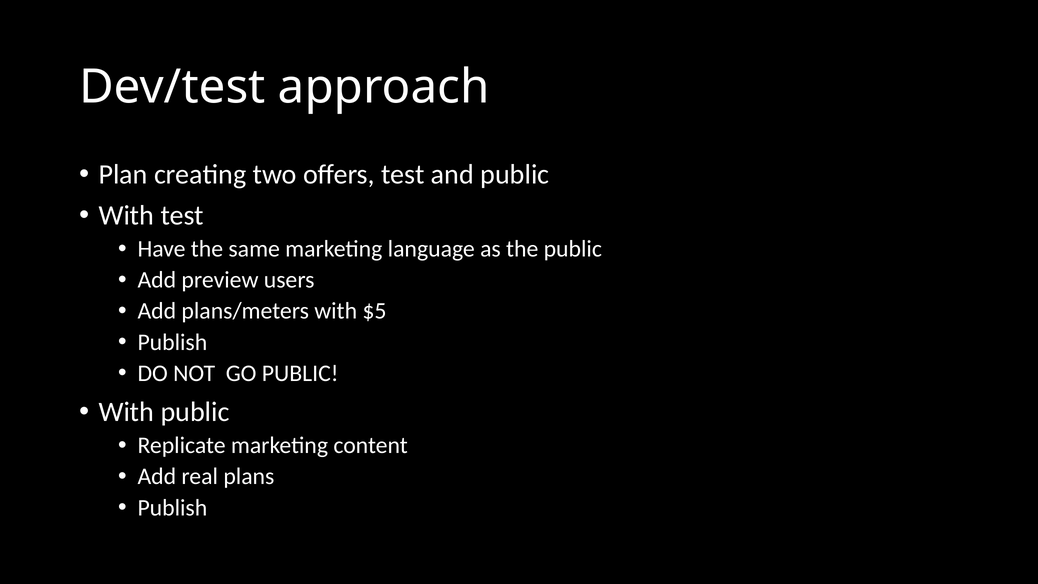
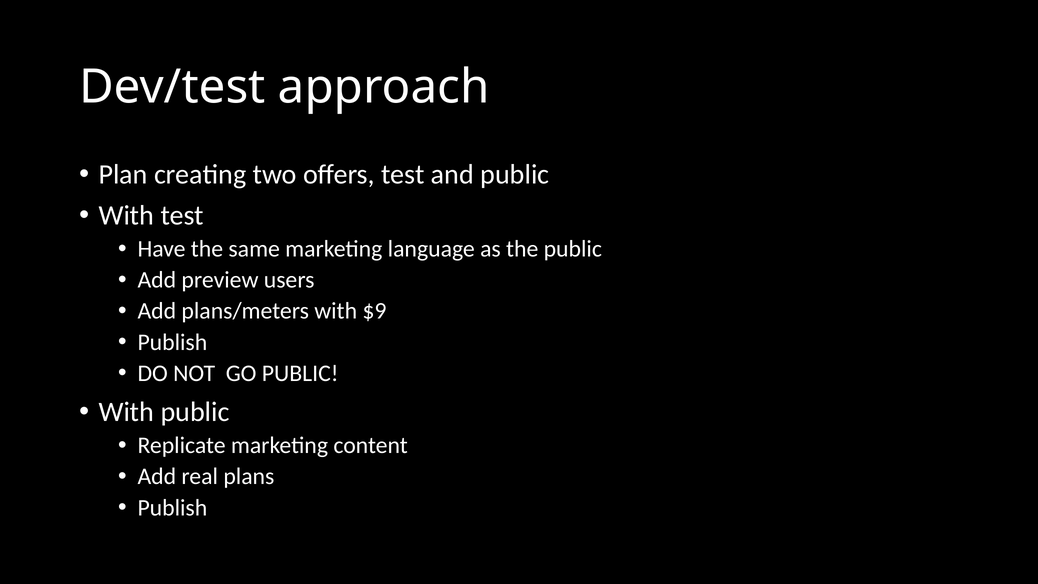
$5: $5 -> $9
